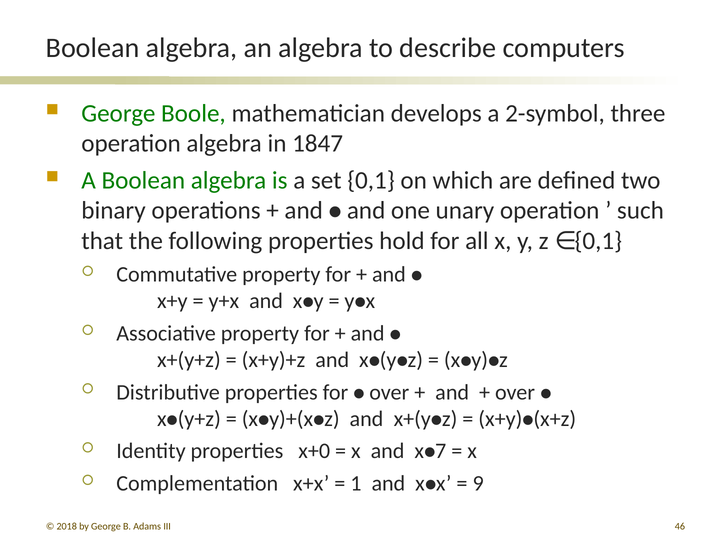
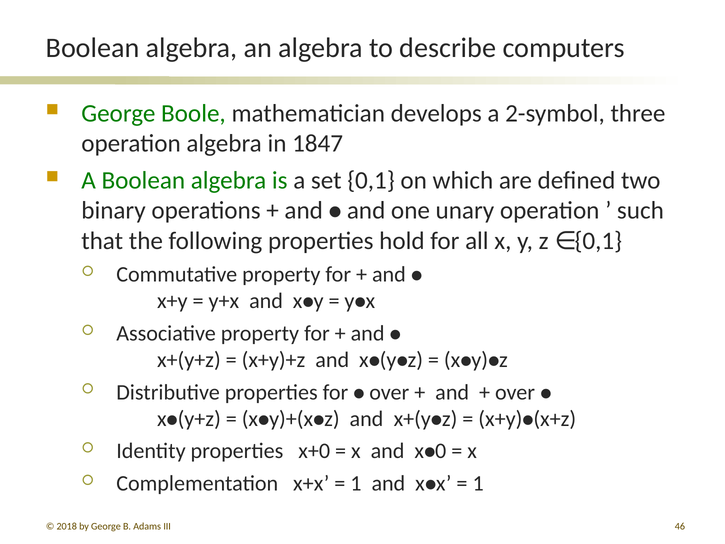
7: 7 -> 0
9 at (478, 483): 9 -> 1
